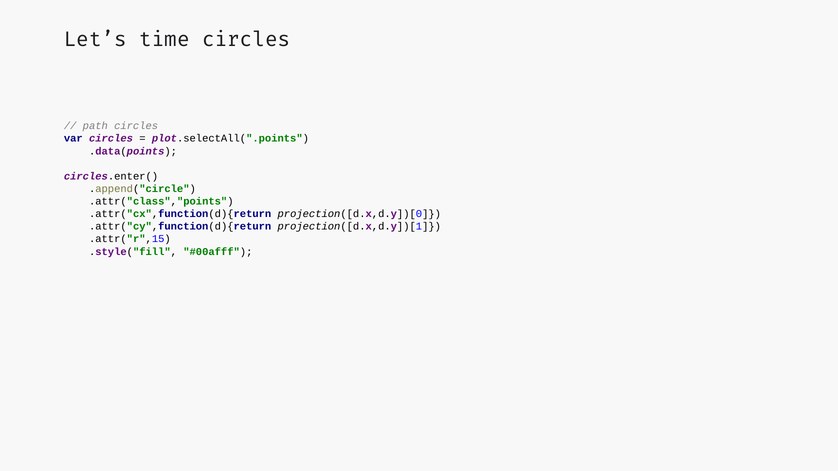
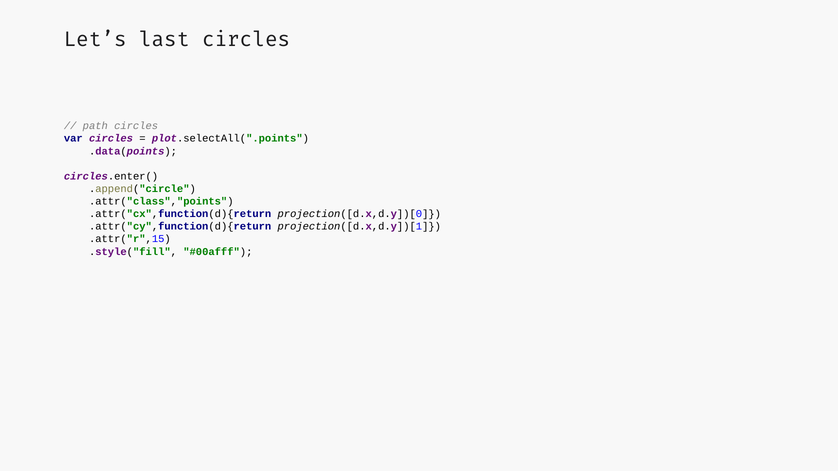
time: time -> last
